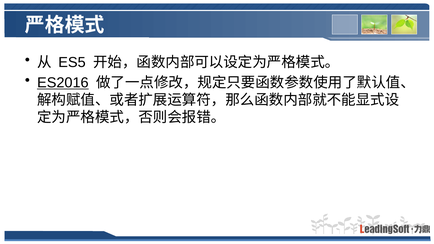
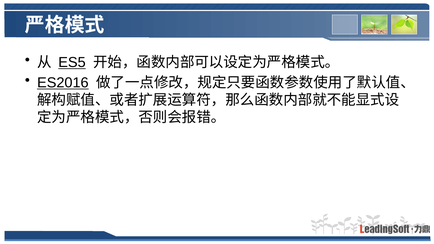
ES5 underline: none -> present
